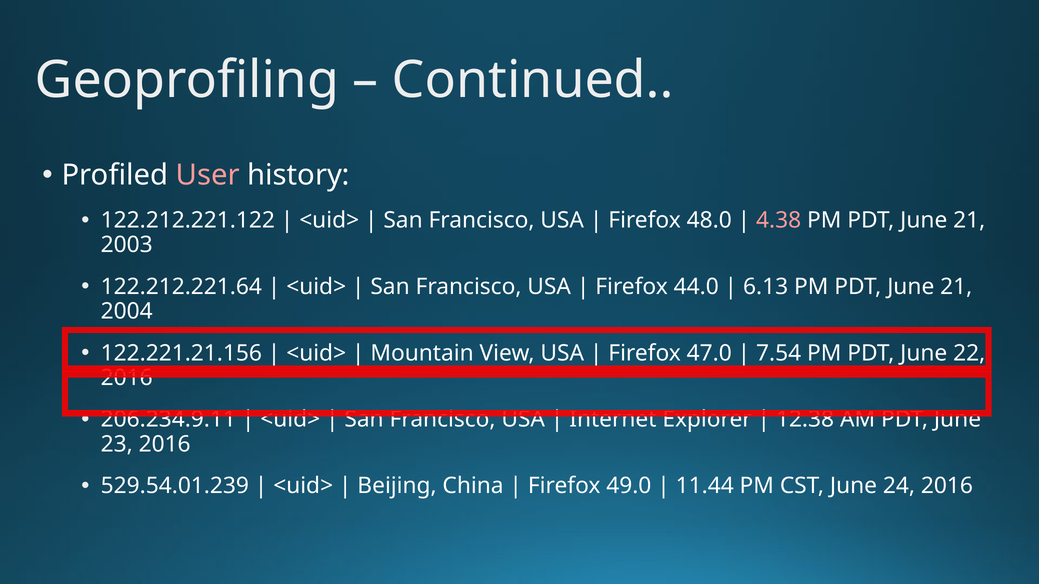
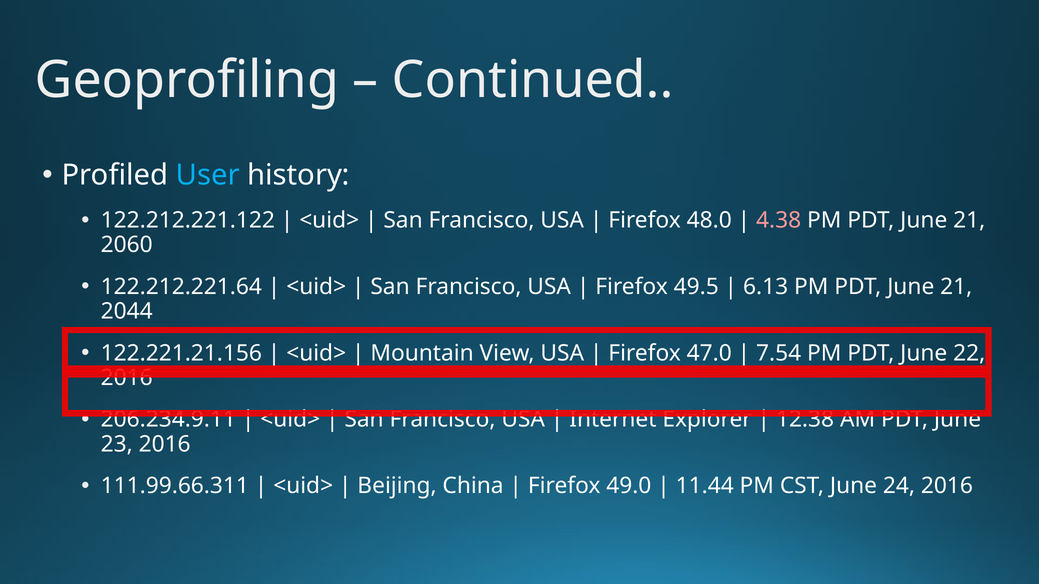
User colour: pink -> light blue
2003: 2003 -> 2060
44.0: 44.0 -> 49.5
2004: 2004 -> 2044
529.54.01.239: 529.54.01.239 -> 111.99.66.311
